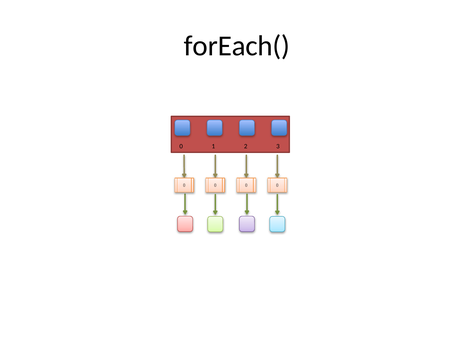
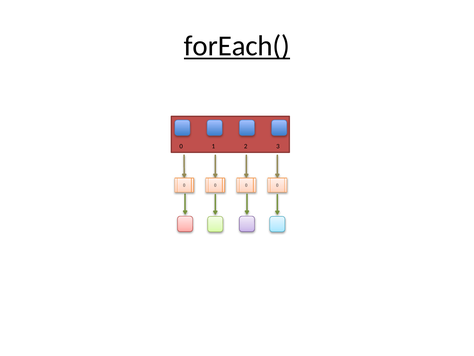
forEach( underline: none -> present
